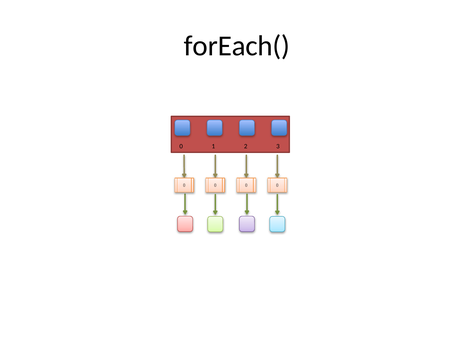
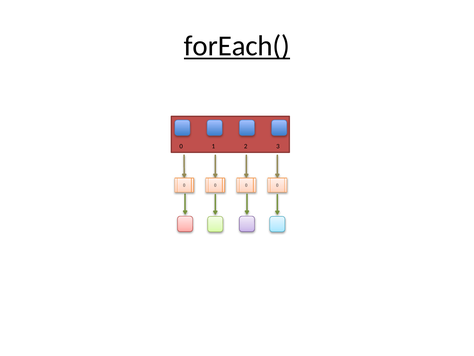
forEach( underline: none -> present
